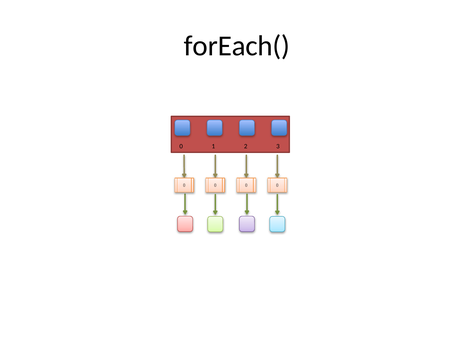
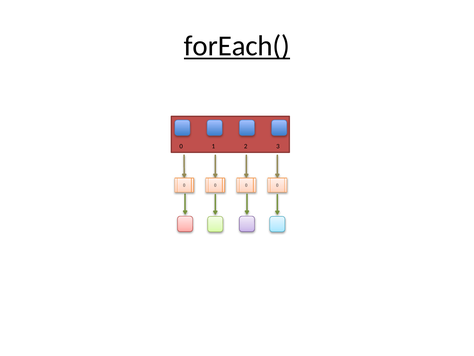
forEach( underline: none -> present
